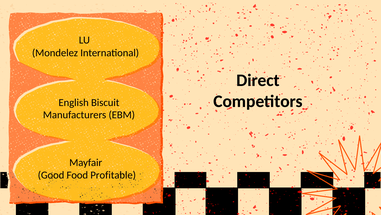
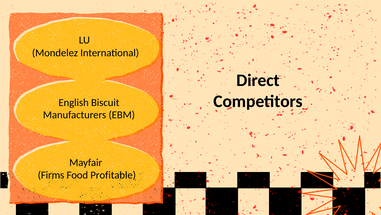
Good: Good -> Firms
